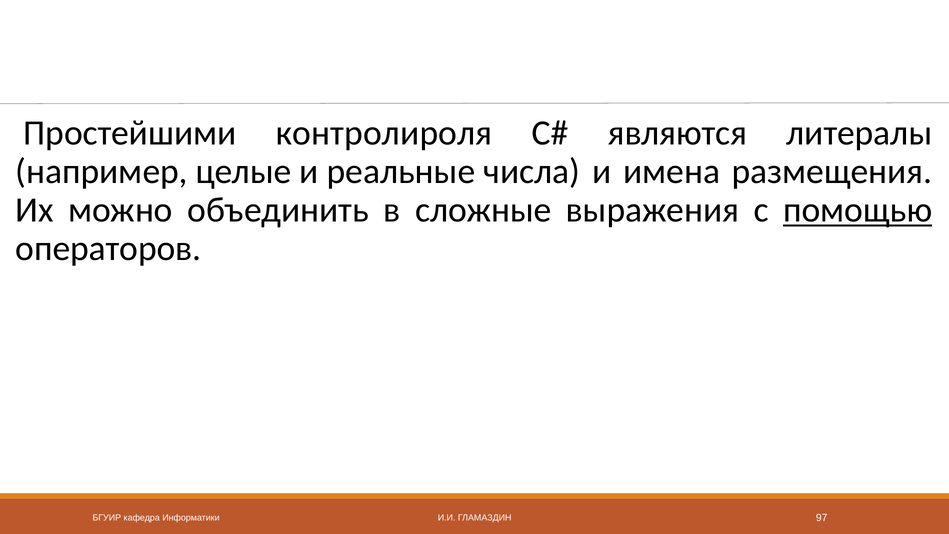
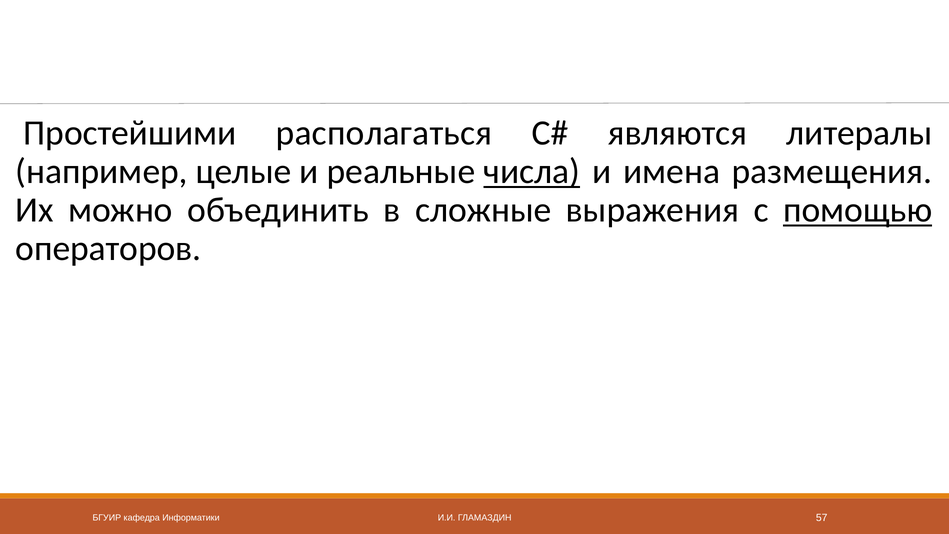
контролироля: контролироля -> располагаться
числа underline: none -> present
97: 97 -> 57
